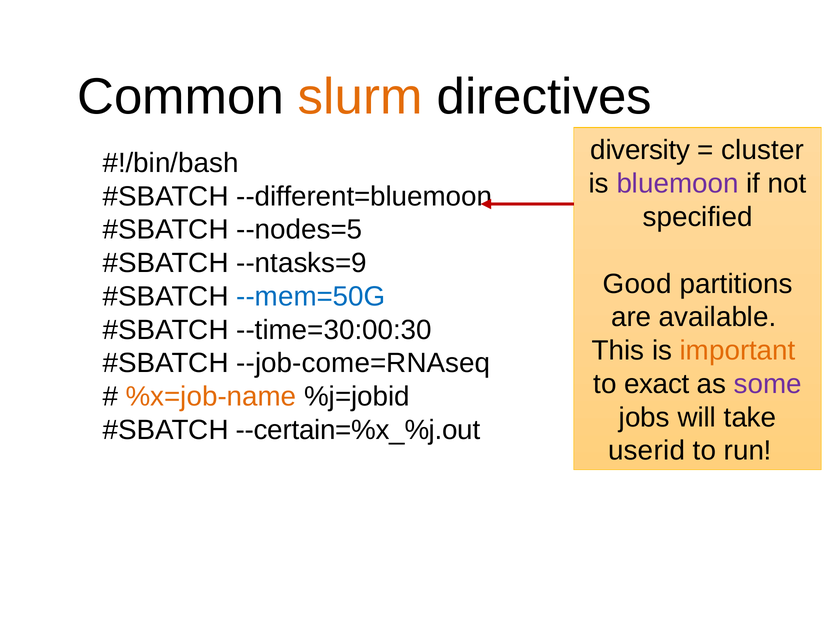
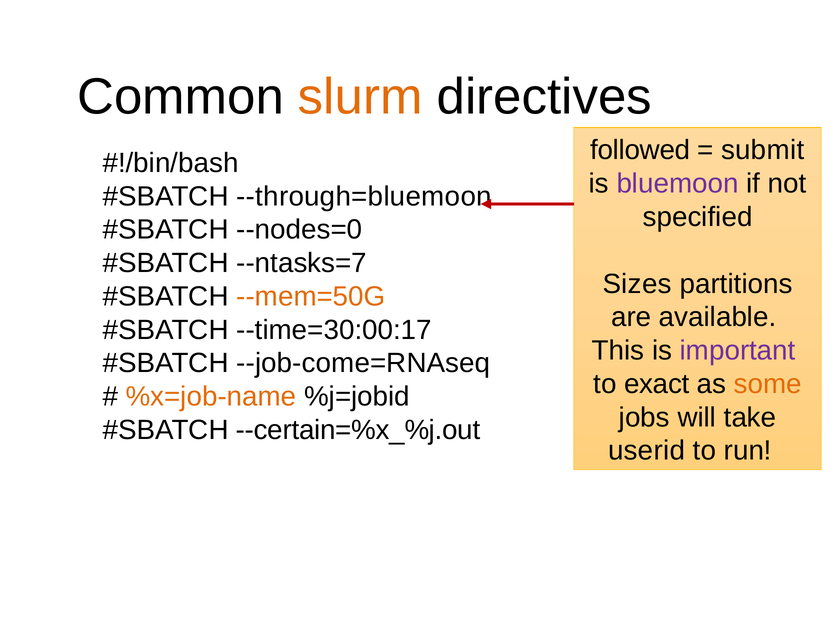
diversity: diversity -> followed
cluster: cluster -> submit
--different=bluemoon: --different=bluemoon -> --through=bluemoon
--nodes=5: --nodes=5 -> --nodes=0
--ntasks=9: --ntasks=9 -> --ntasks=7
Good: Good -> Sizes
--mem=50G colour: blue -> orange
--time=30:00:30: --time=30:00:30 -> --time=30:00:17
important colour: orange -> purple
some colour: purple -> orange
